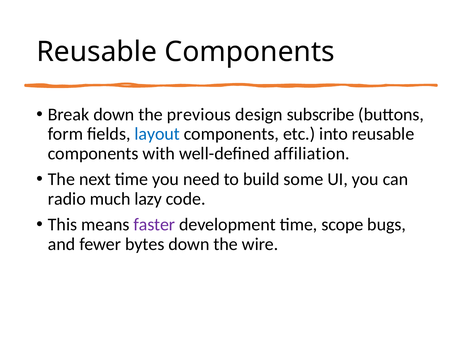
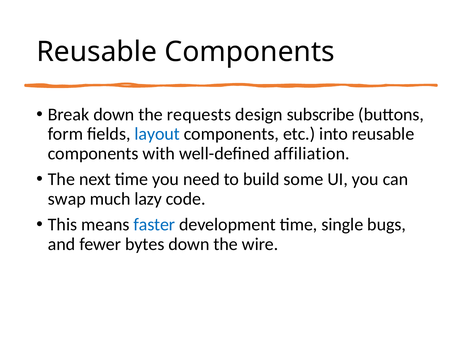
previous: previous -> requests
radio: radio -> swap
faster colour: purple -> blue
scope: scope -> single
